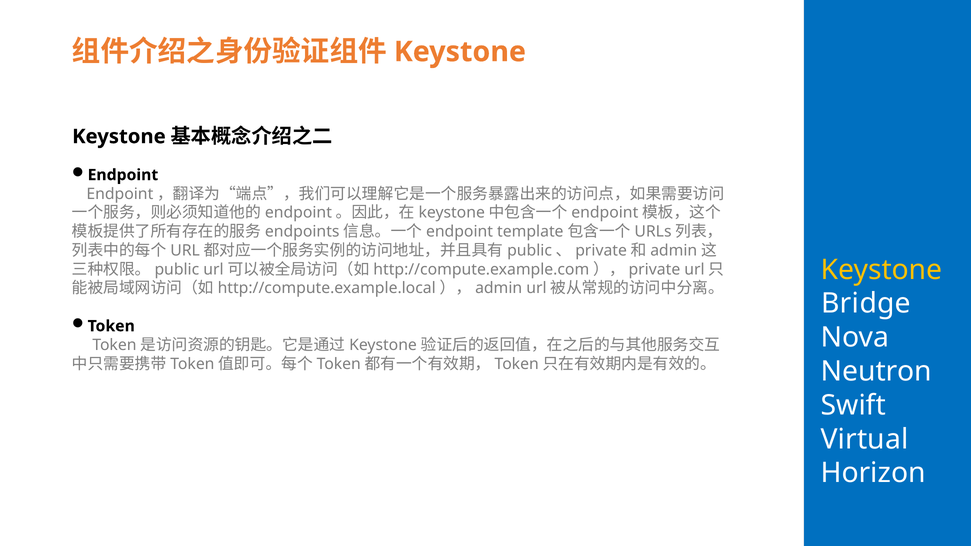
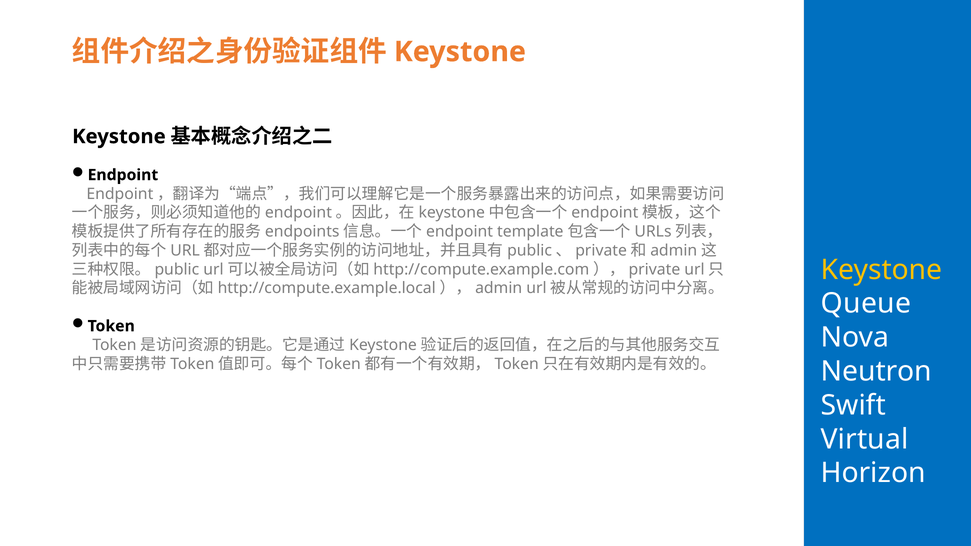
Bridge: Bridge -> Queue
